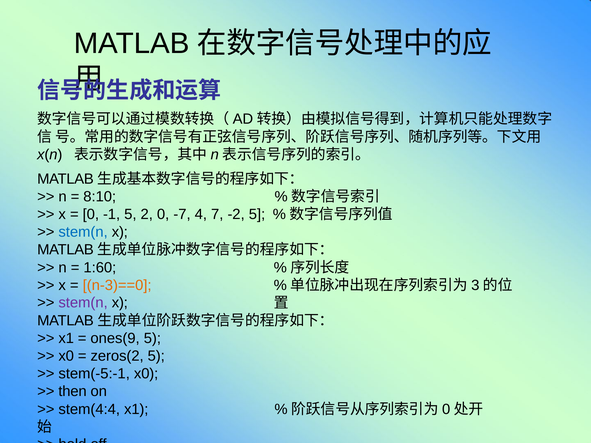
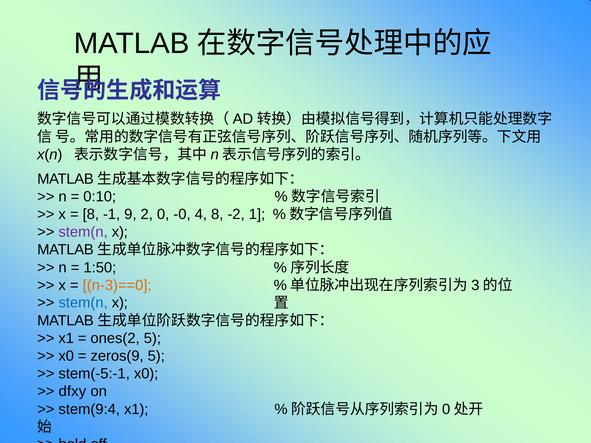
8:10: 8:10 -> 0:10
0 at (91, 214): 0 -> 8
-1 5: 5 -> 9
-7: -7 -> -0
4 7: 7 -> 8
-2 5: 5 -> 1
stem(n at (83, 232) colour: blue -> purple
1:60: 1:60 -> 1:50
stem(n at (83, 303) colour: purple -> blue
ones(9: ones(9 -> ones(2
zeros(2: zeros(2 -> zeros(9
then: then -> dfxy
stem(4:4: stem(4:4 -> stem(9:4
